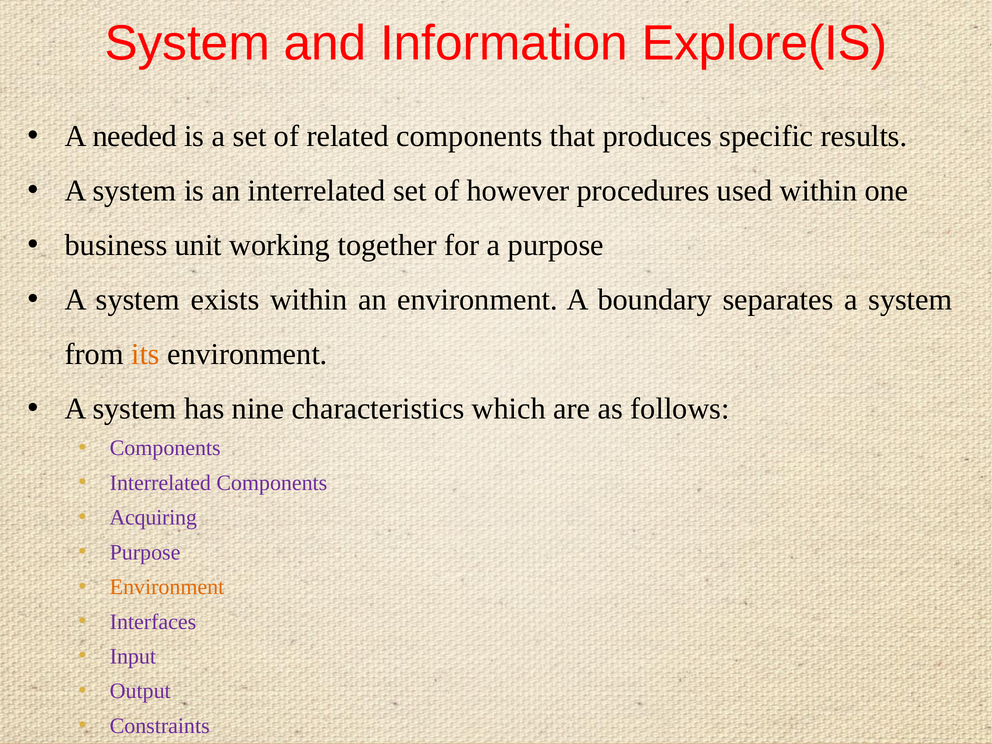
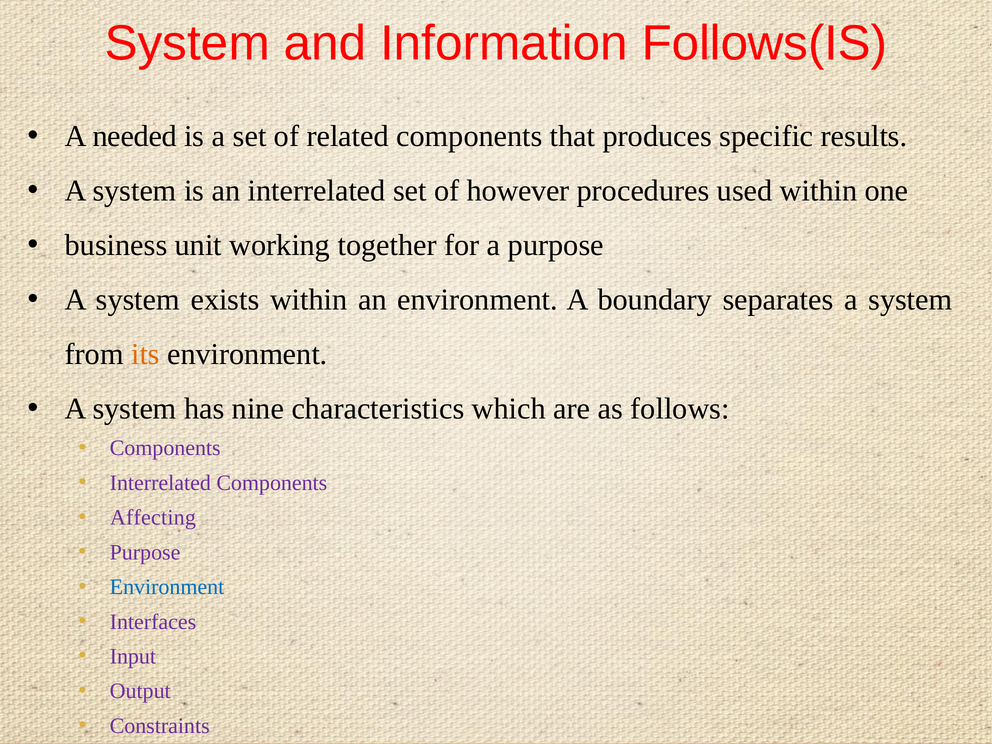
Explore(IS: Explore(IS -> Follows(IS
Acquiring: Acquiring -> Affecting
Environment at (167, 587) colour: orange -> blue
